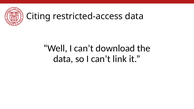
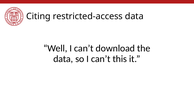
link: link -> this
